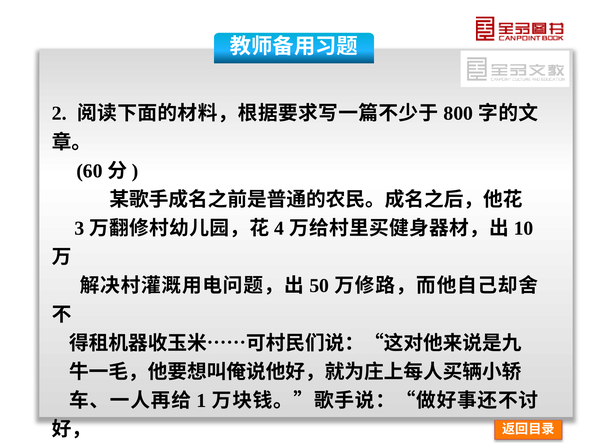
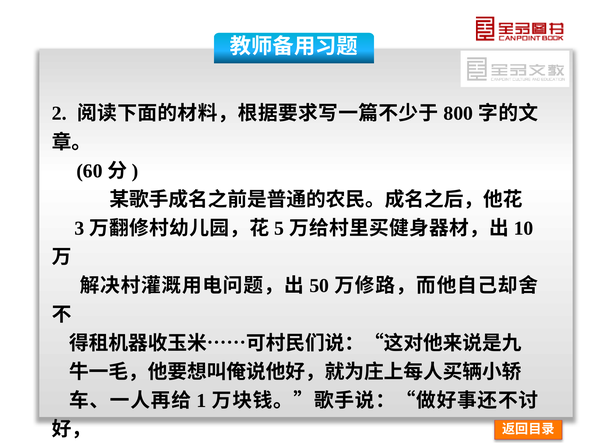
4: 4 -> 5
